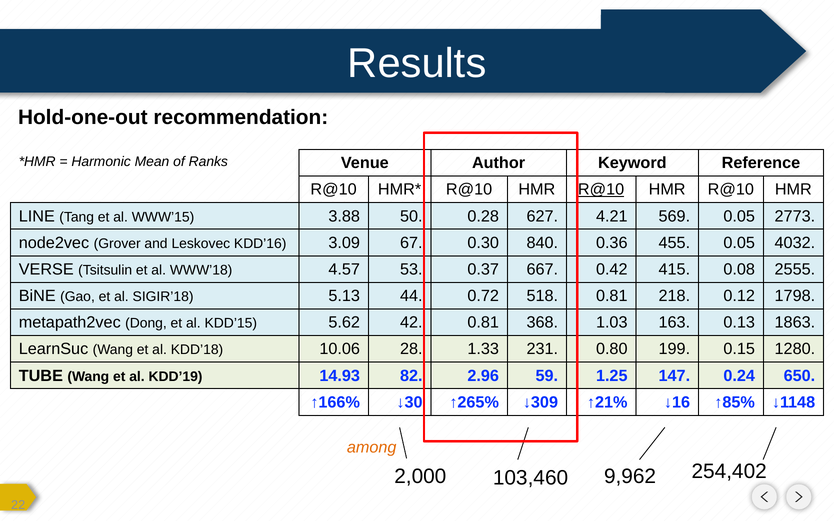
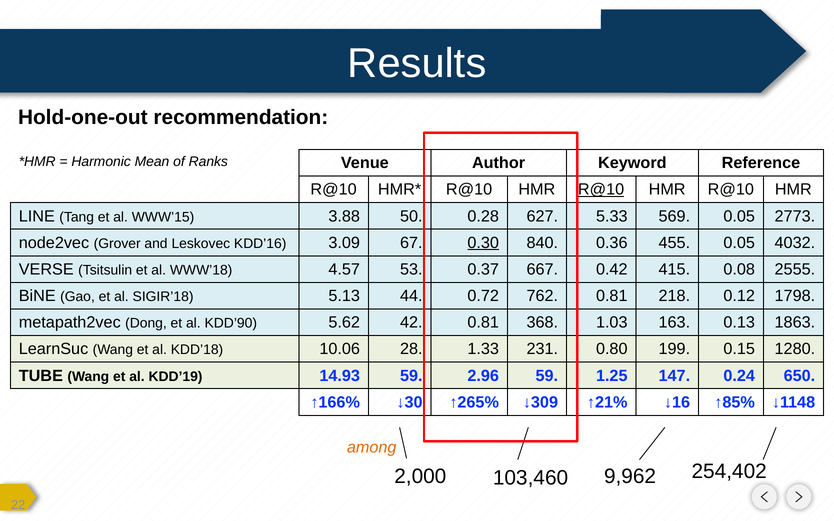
4.21: 4.21 -> 5.33
0.30 underline: none -> present
518: 518 -> 762
KDD’15: KDD’15 -> KDD’90
14.93 82: 82 -> 59
